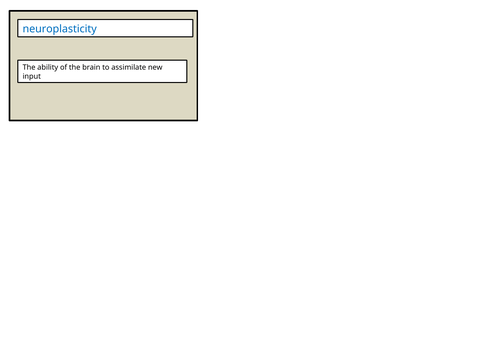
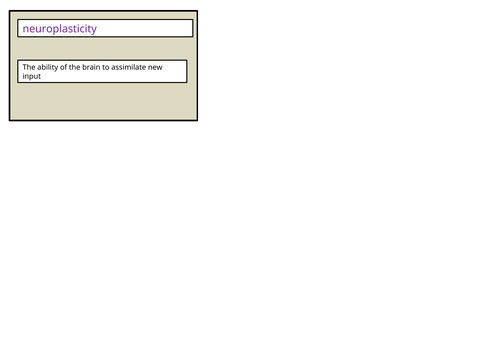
neuroplasticity colour: blue -> purple
